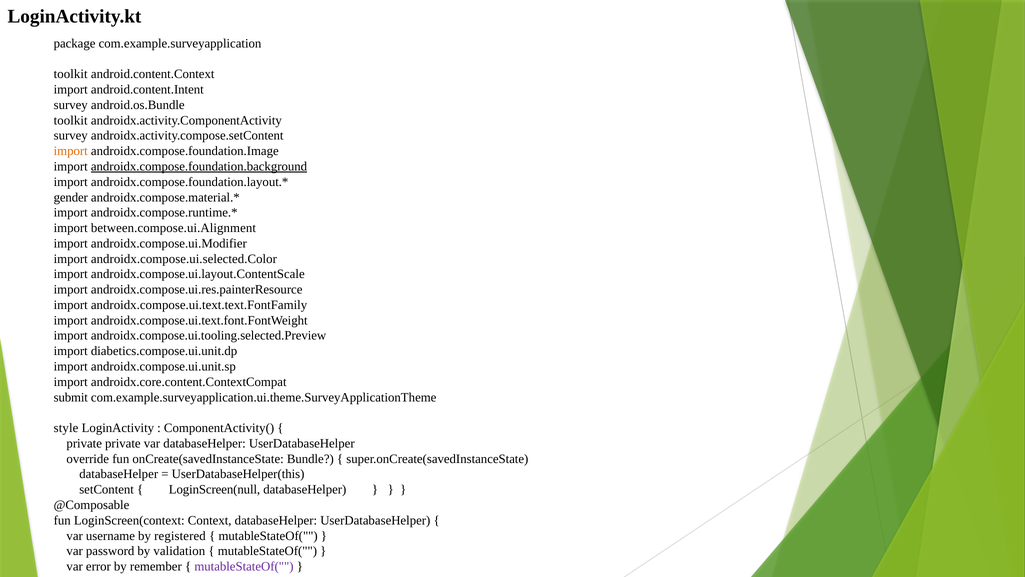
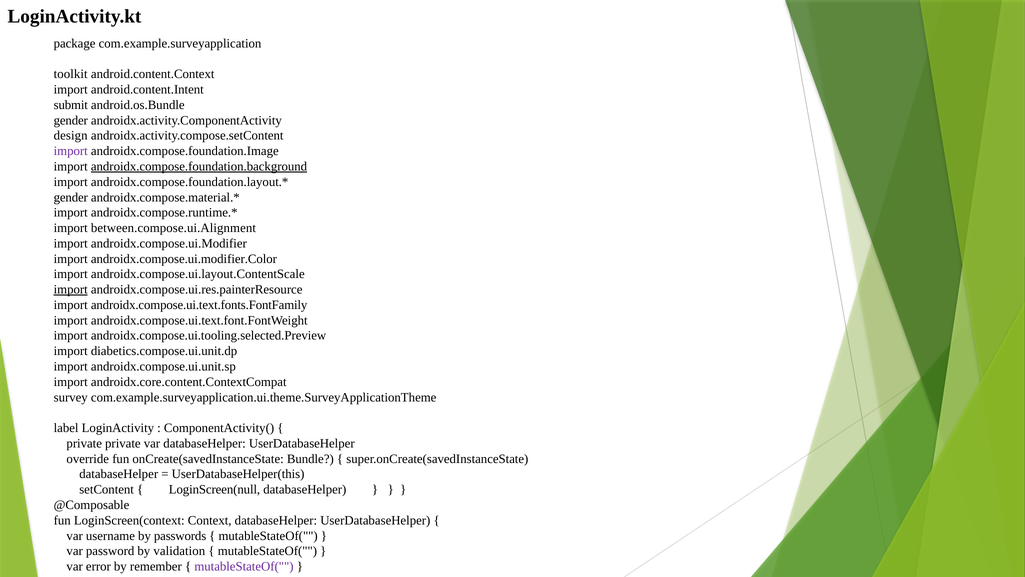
survey at (71, 105): survey -> submit
toolkit at (71, 120): toolkit -> gender
survey at (71, 136): survey -> design
import at (71, 151) colour: orange -> purple
androidx.compose.ui.selected.Color: androidx.compose.ui.selected.Color -> androidx.compose.ui.modifier.Color
import at (71, 289) underline: none -> present
androidx.compose.ui.text.text.FontFamily: androidx.compose.ui.text.text.FontFamily -> androidx.compose.ui.text.fonts.FontFamily
submit: submit -> survey
style: style -> label
registered: registered -> passwords
